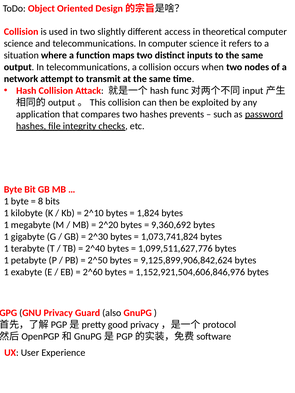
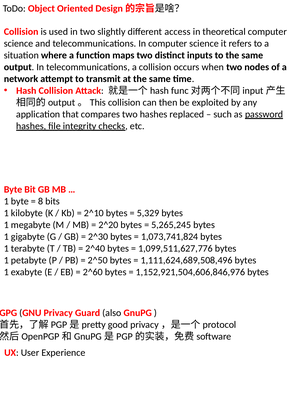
prevents: prevents -> replaced
1,824: 1,824 -> 5,329
9,360,692: 9,360,692 -> 5,265,245
9,125,899,906,842,624: 9,125,899,906,842,624 -> 1,111,624,689,508,496
